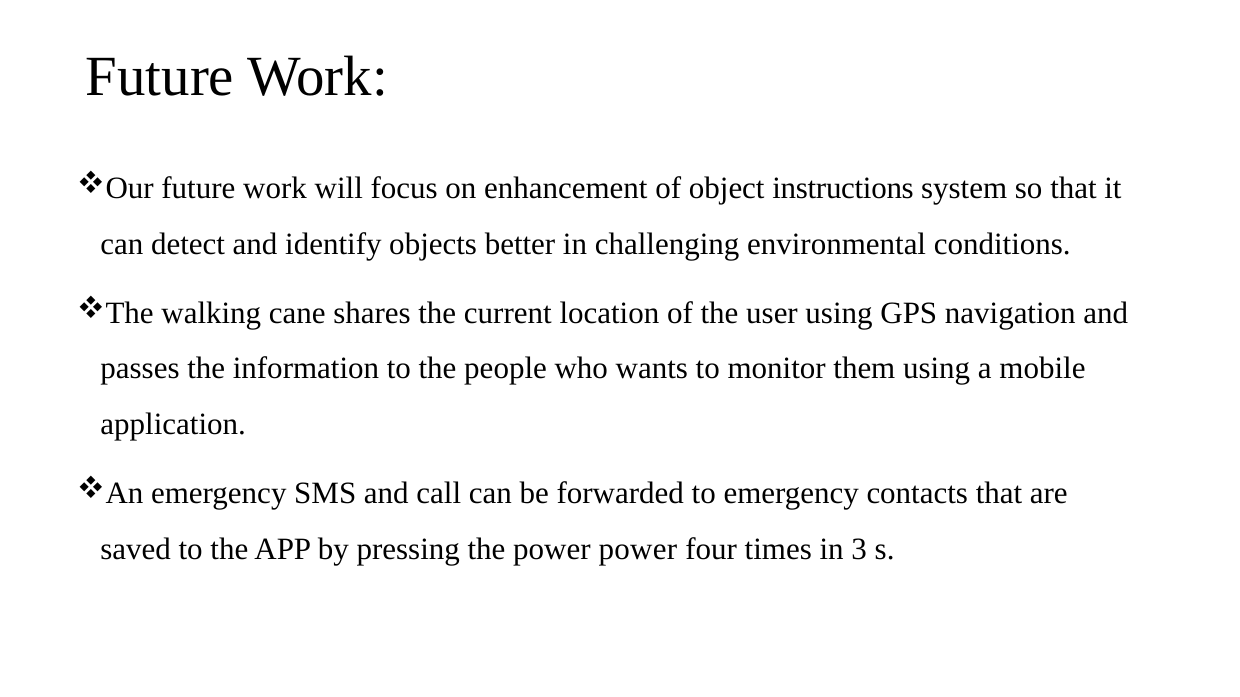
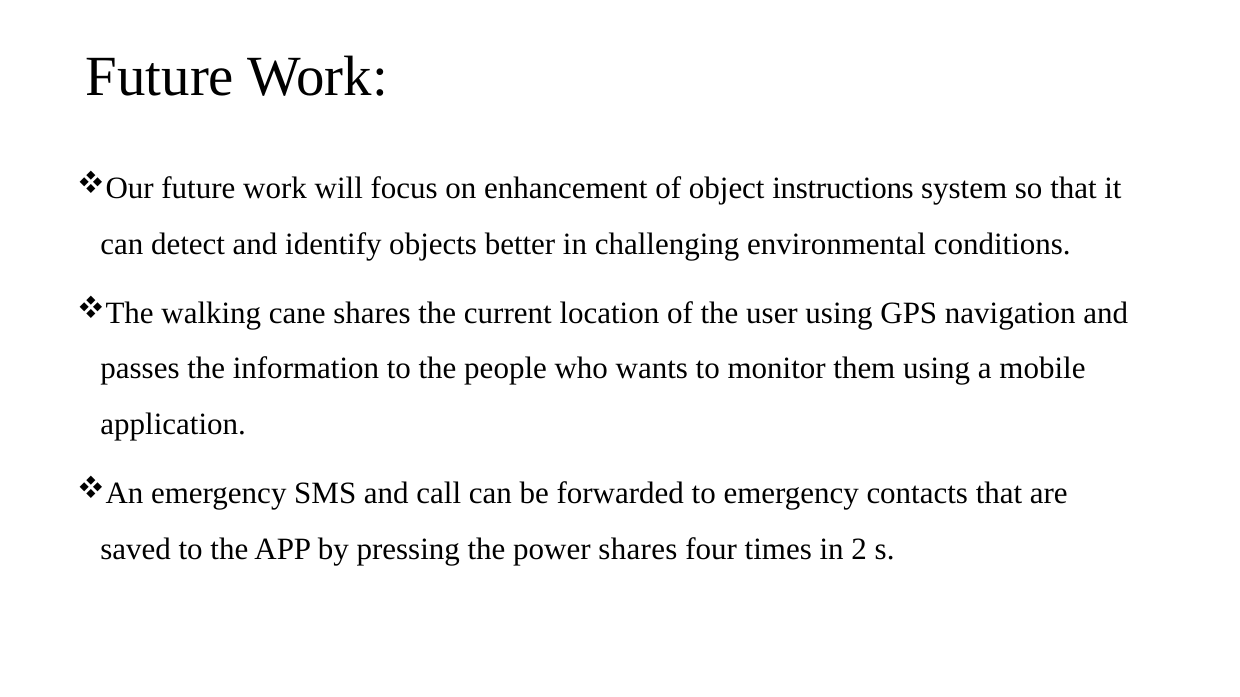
power power: power -> shares
3: 3 -> 2
